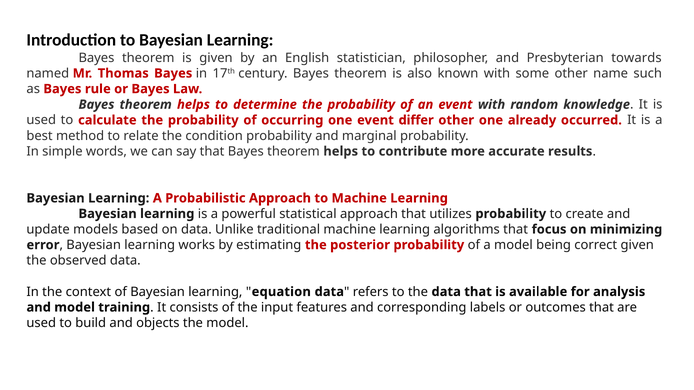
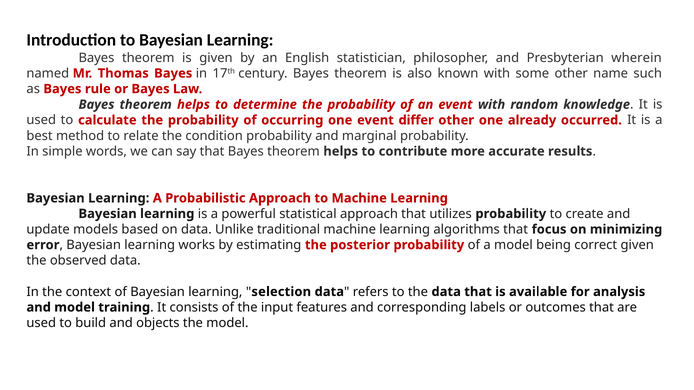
towards: towards -> wherein
equation: equation -> selection
